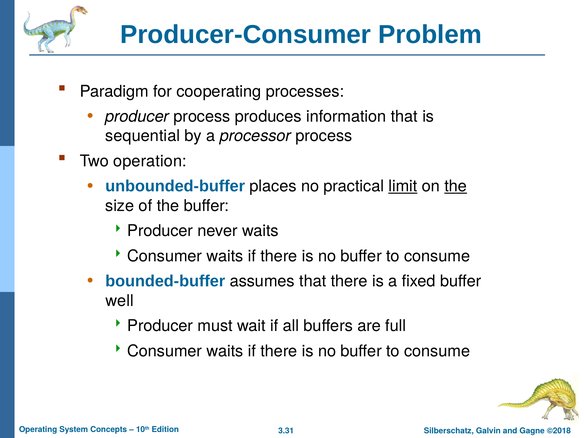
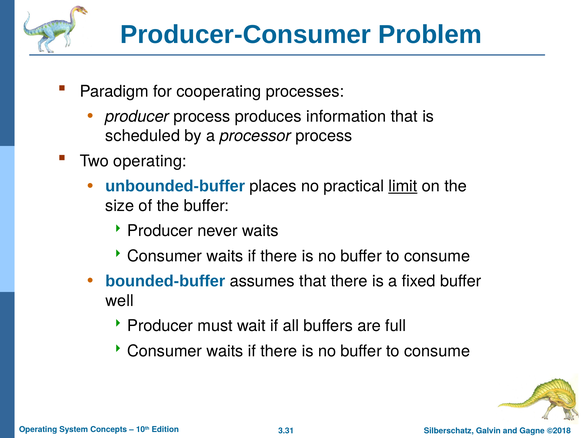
sequential: sequential -> scheduled
Two operation: operation -> operating
the at (456, 186) underline: present -> none
